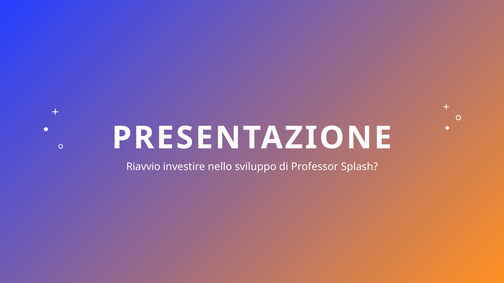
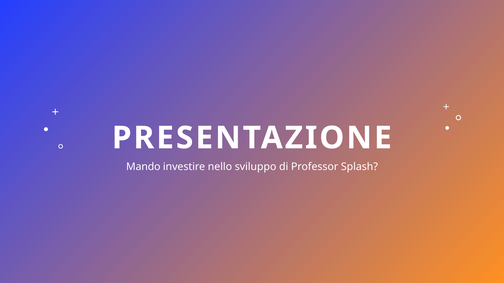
Riavvio: Riavvio -> Mando
